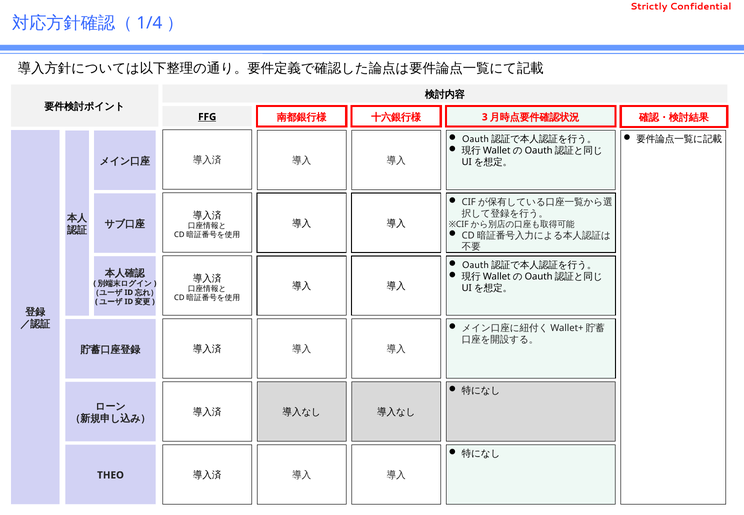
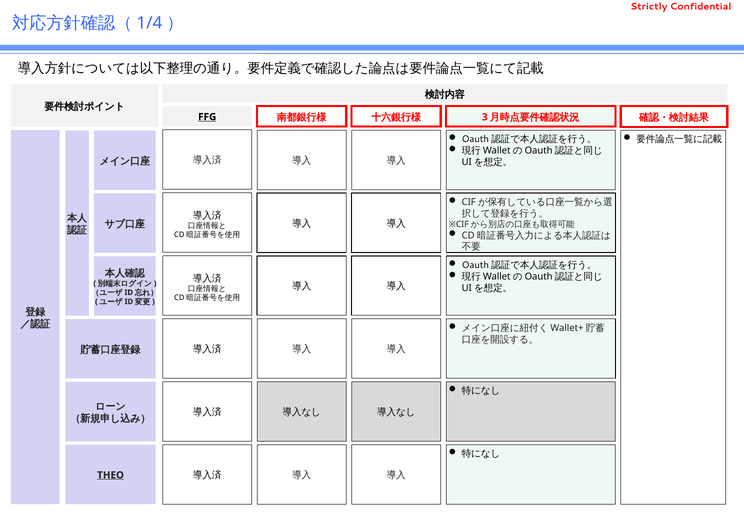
THEO underline: none -> present
